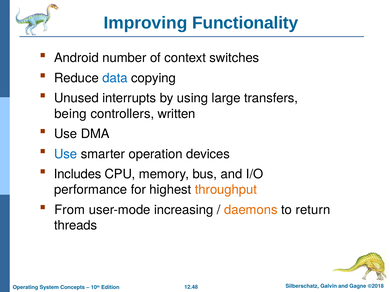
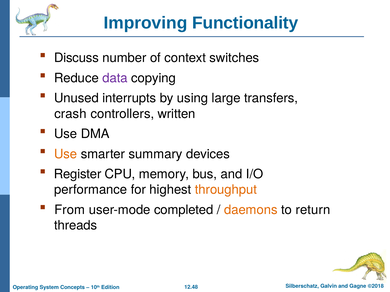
Android: Android -> Discuss
data colour: blue -> purple
being: being -> crash
Use at (66, 154) colour: blue -> orange
operation: operation -> summary
Includes: Includes -> Register
increasing: increasing -> completed
